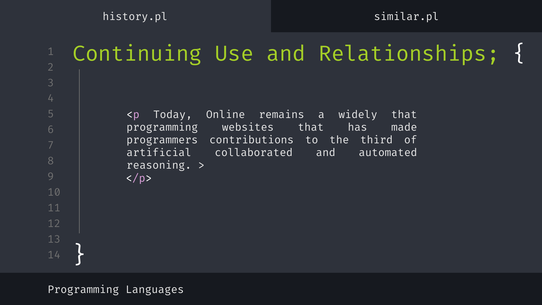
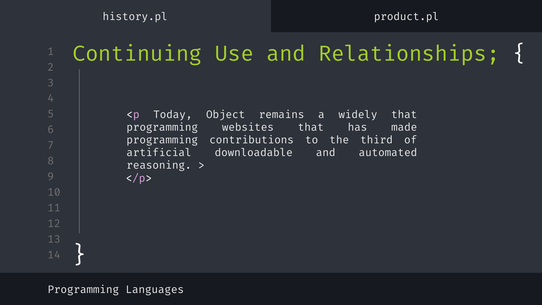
similar.pl: similar.pl -> product.pl
Online: Online -> Object
programmers at (162, 140): programmers -> programming
collaborated: collaborated -> downloadable
